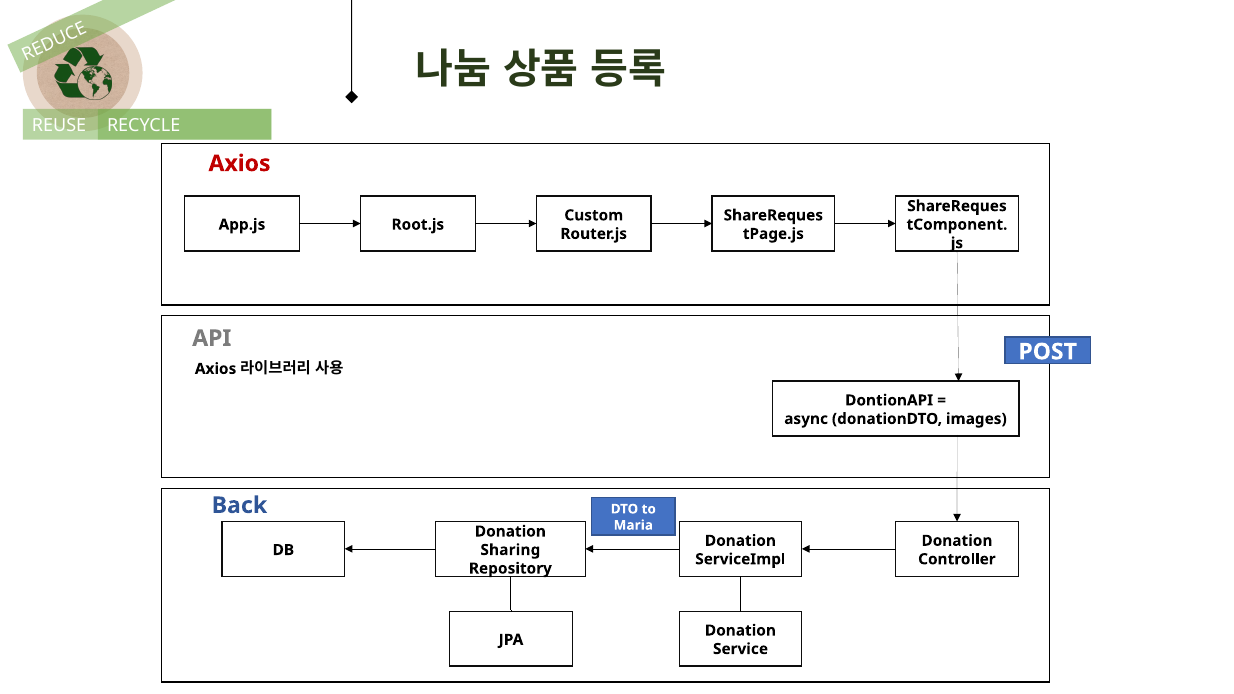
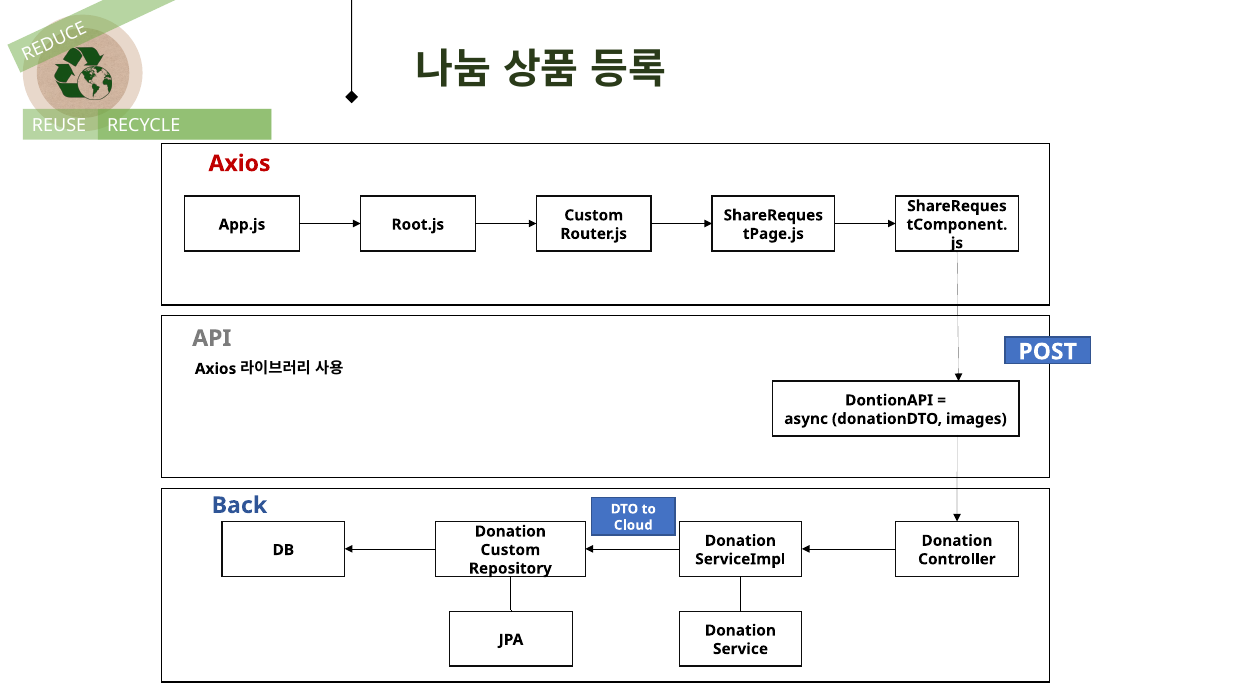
Maria: Maria -> Cloud
Sharing at (510, 550): Sharing -> Custom
